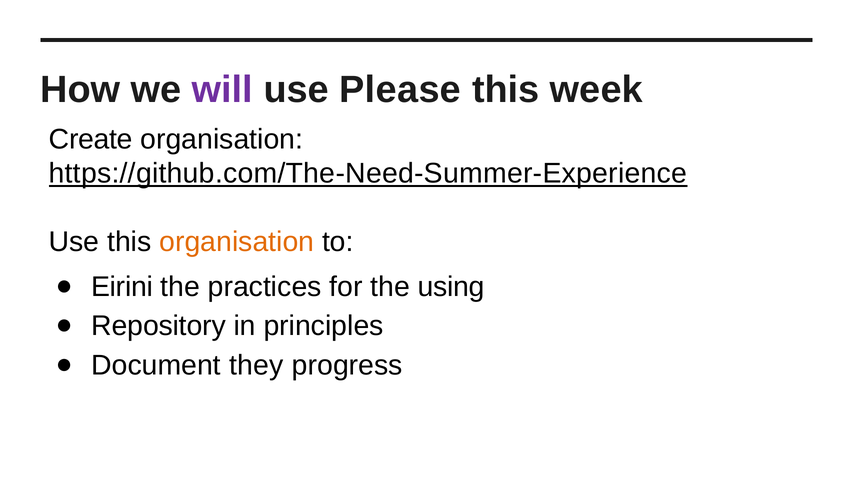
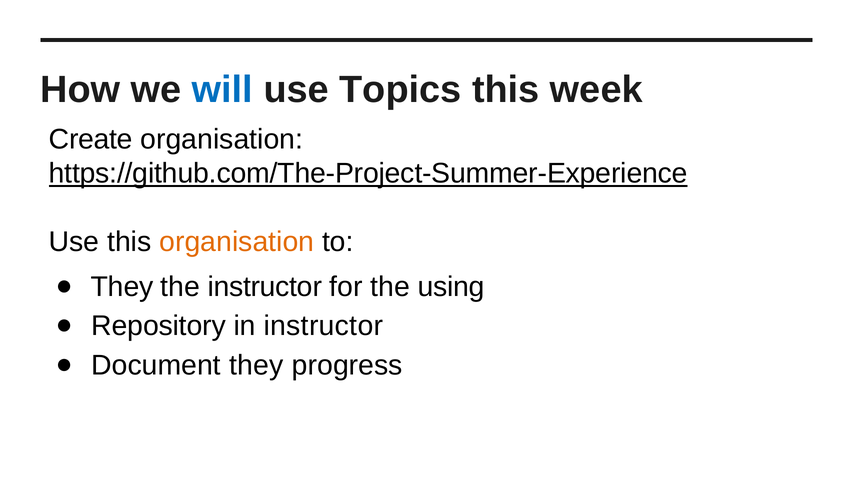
will colour: purple -> blue
Please: Please -> Topics
https://github.com/The-Need-Summer-Experience: https://github.com/The-Need-Summer-Experience -> https://github.com/The-Project-Summer-Experience
Eirini at (122, 287): Eirini -> They
the practices: practices -> instructor
in principles: principles -> instructor
